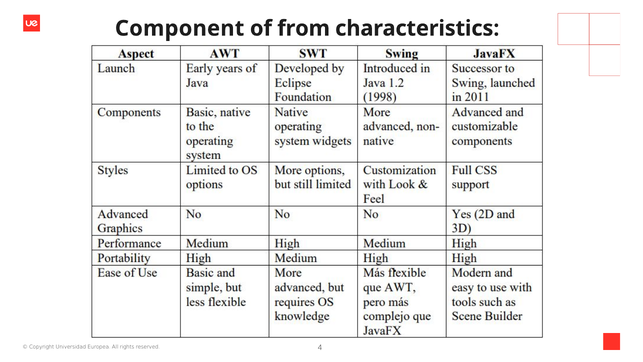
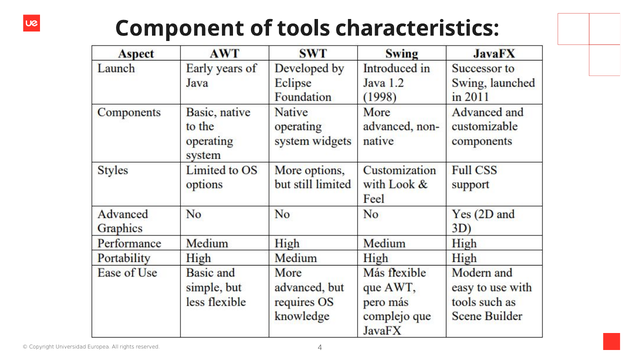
from: from -> tools
